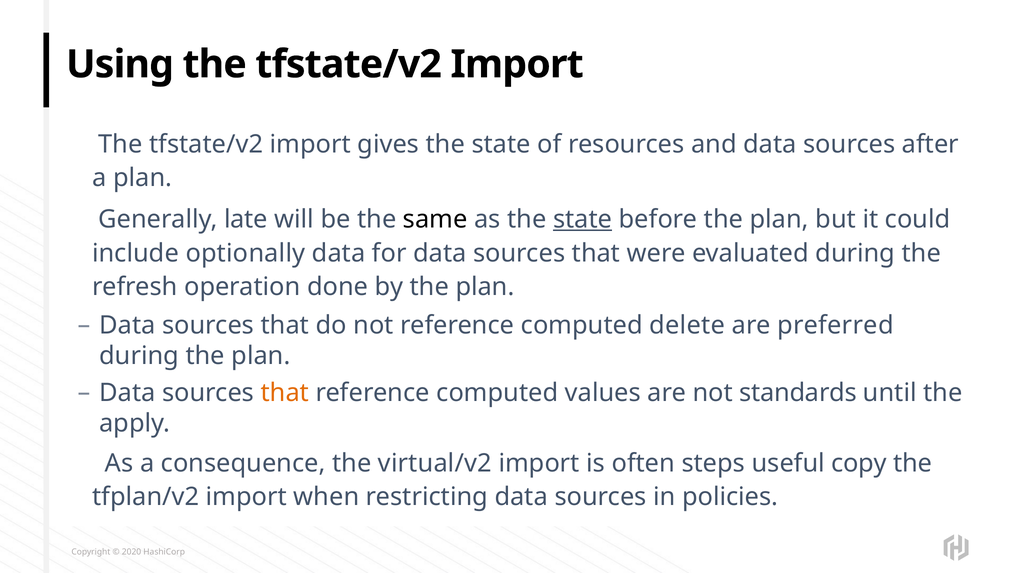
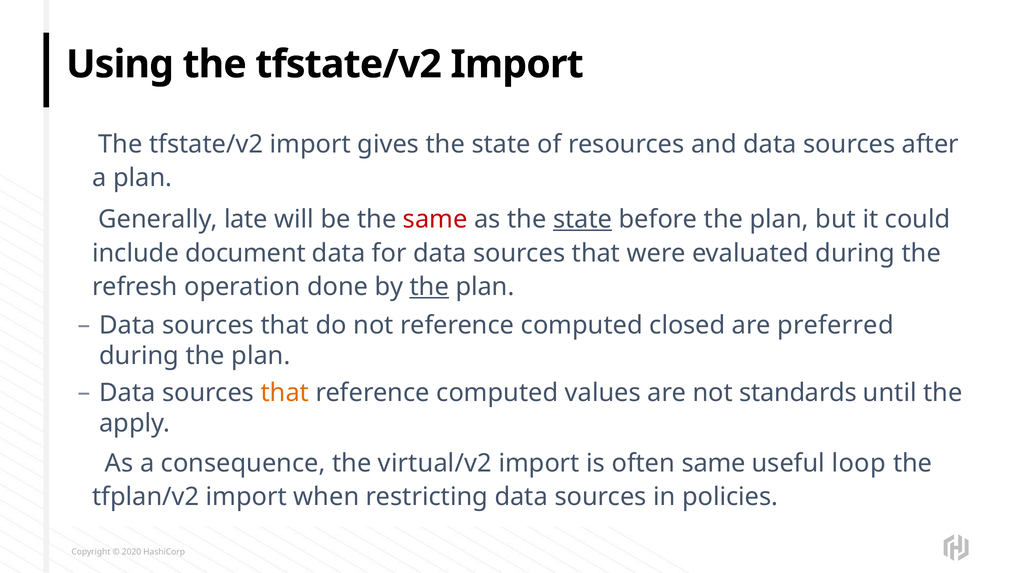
same at (435, 219) colour: black -> red
optionally: optionally -> document
the at (429, 287) underline: none -> present
delete: delete -> closed
often steps: steps -> same
copy: copy -> loop
